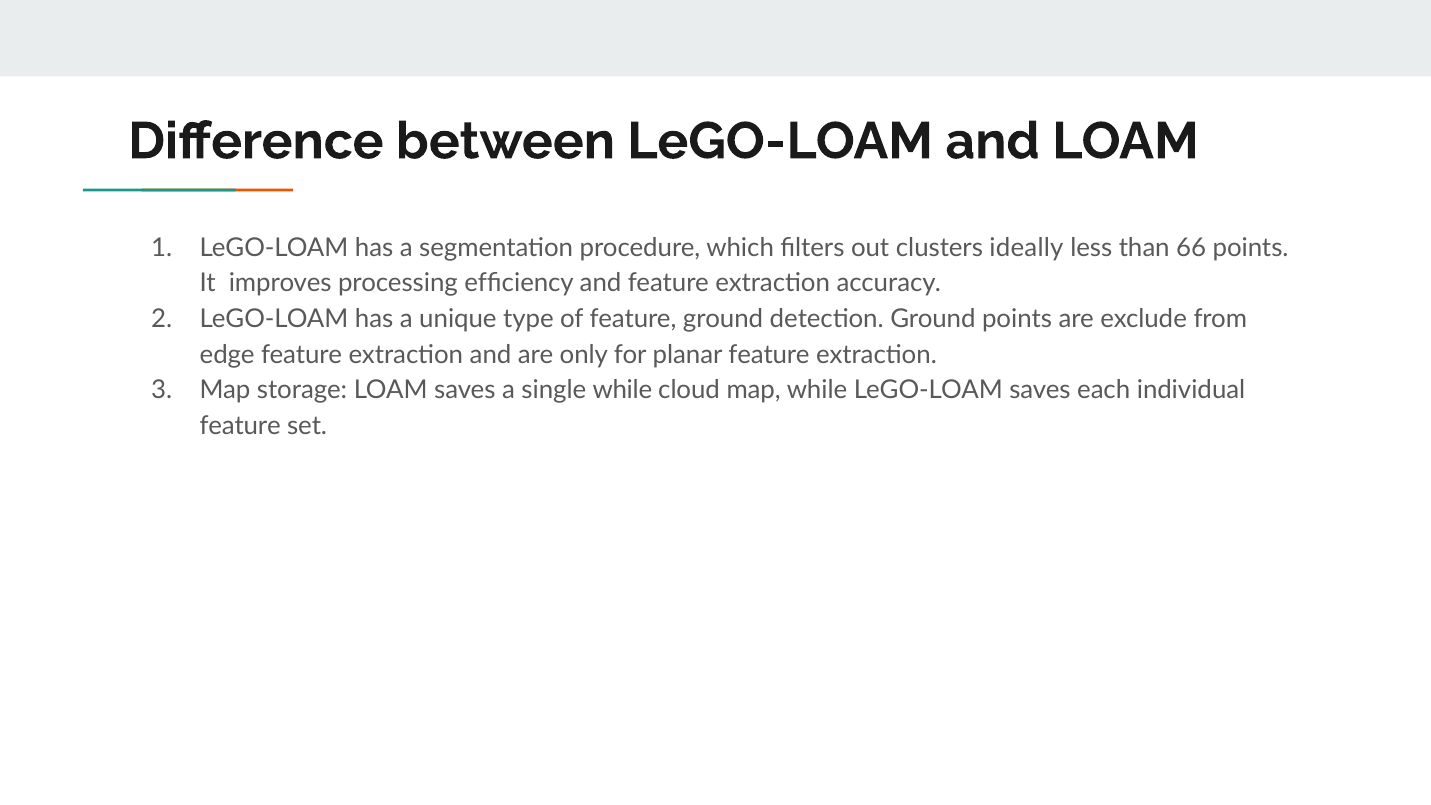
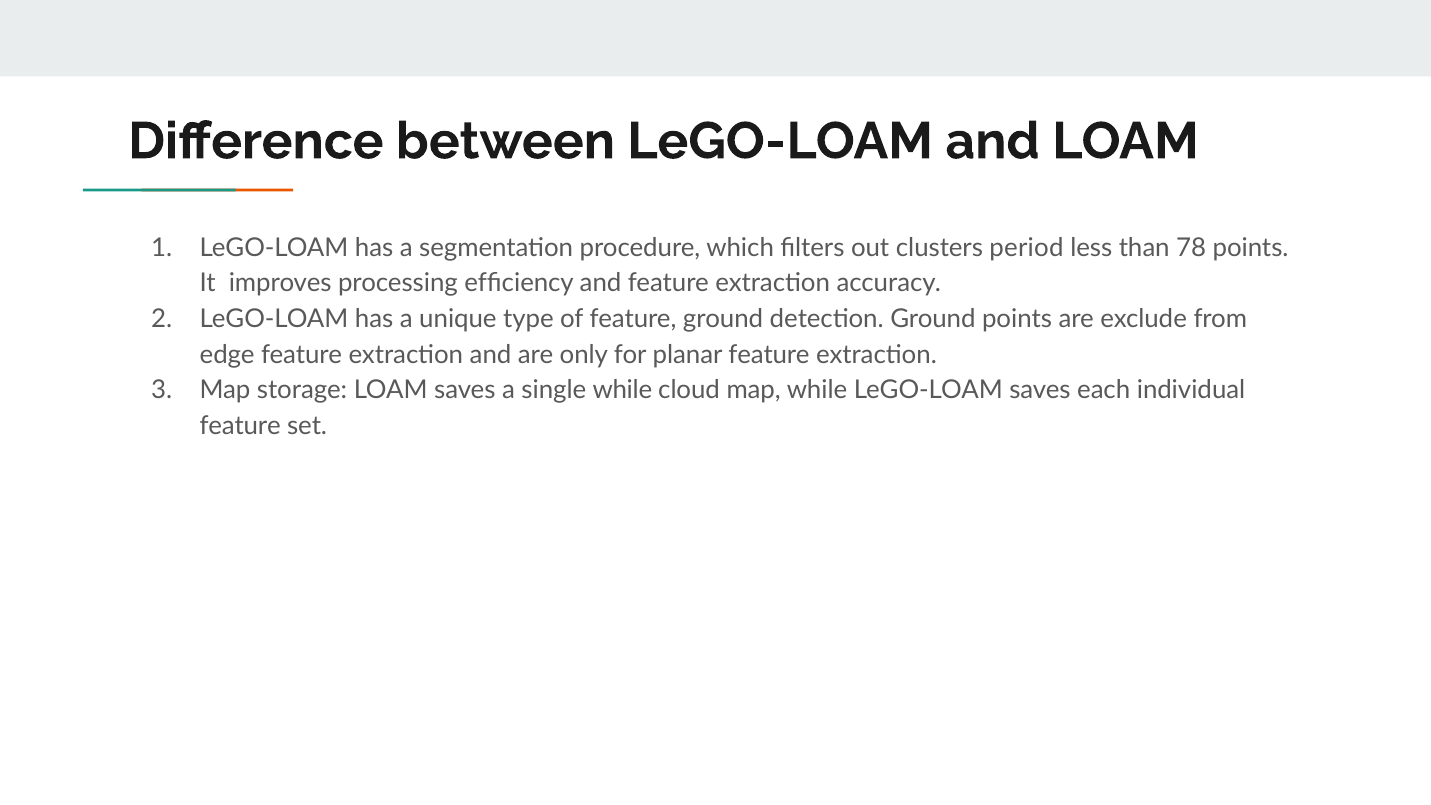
ideally: ideally -> period
66: 66 -> 78
